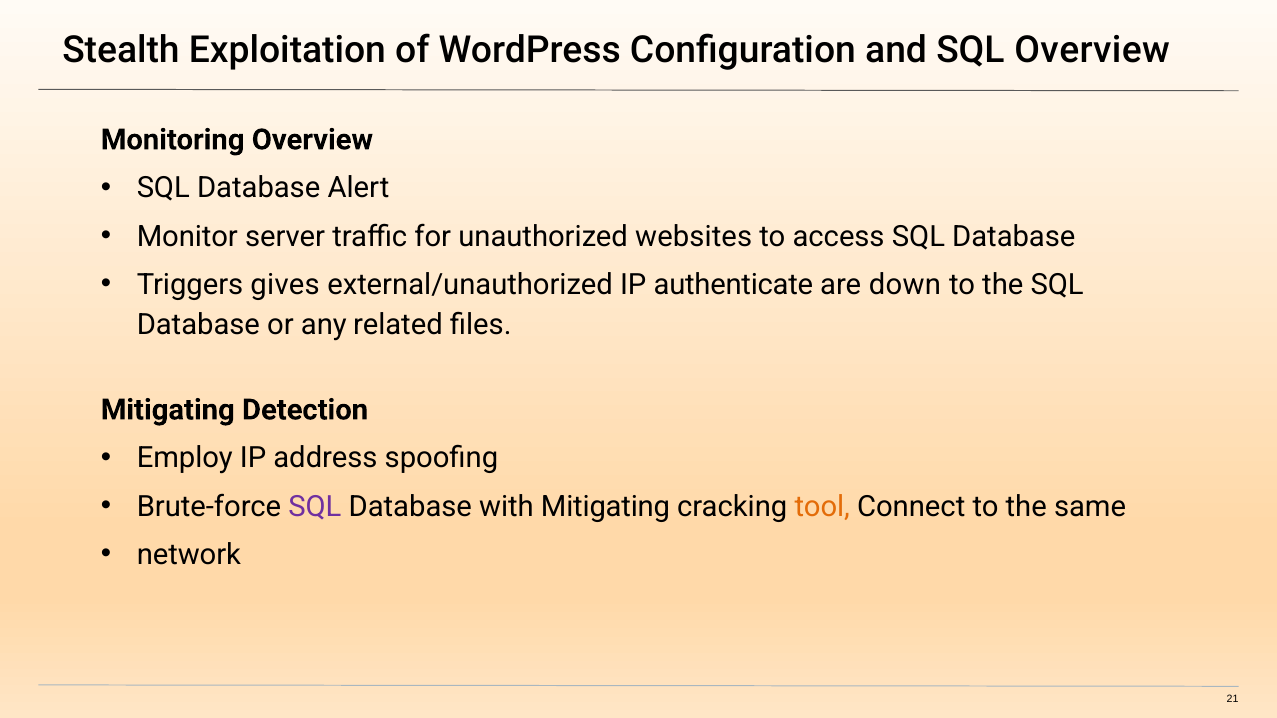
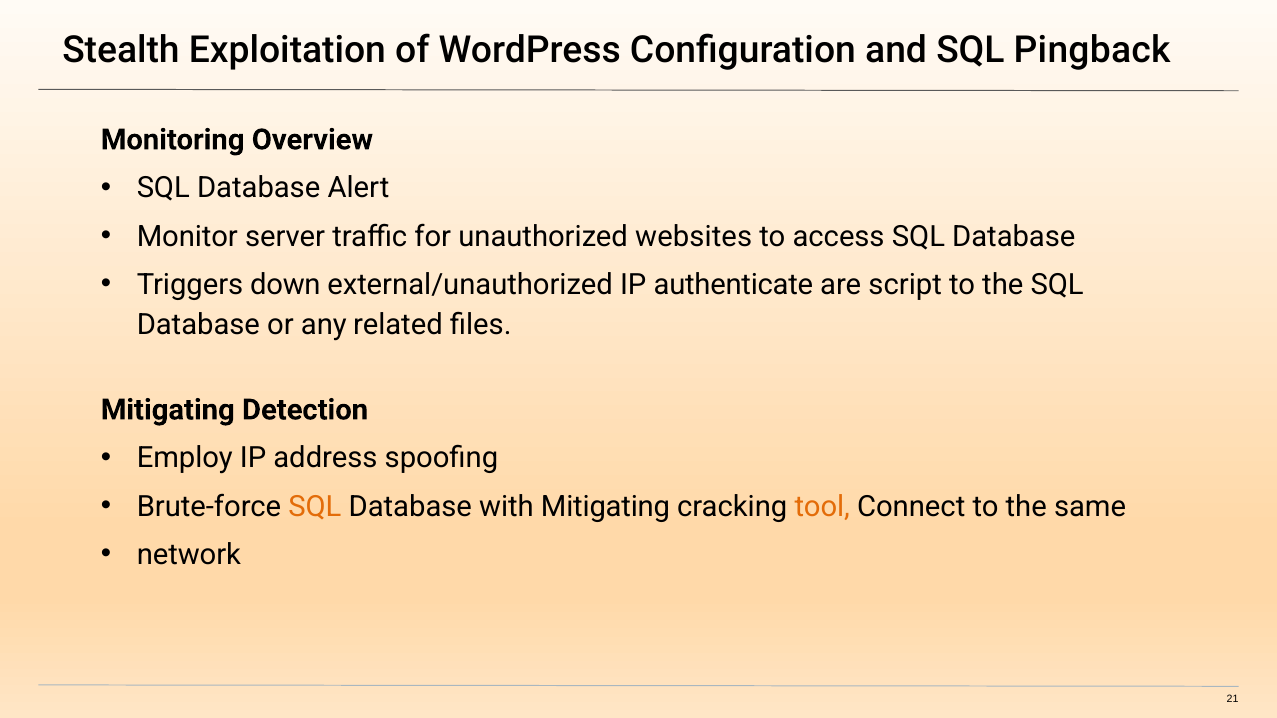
SQL Overview: Overview -> Pingback
gives: gives -> down
down: down -> script
SQL at (315, 507) colour: purple -> orange
